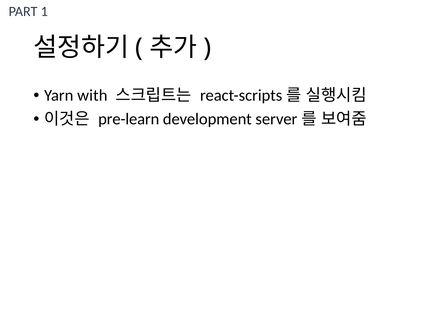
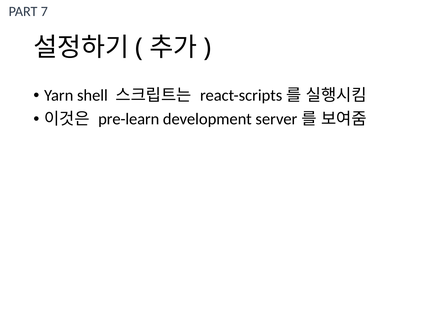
1: 1 -> 7
with: with -> shell
